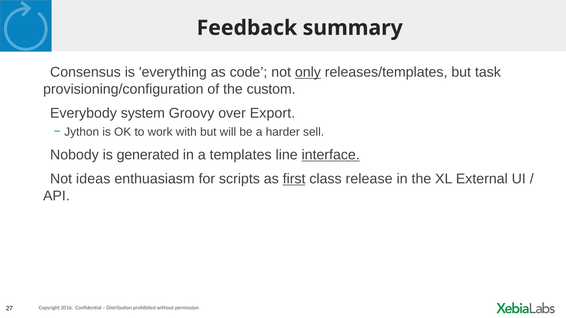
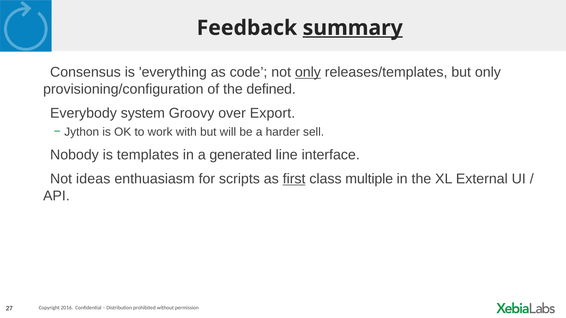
summary underline: none -> present
but task: task -> only
custom: custom -> defined
generated: generated -> templates
templates: templates -> generated
interface underline: present -> none
release: release -> multiple
